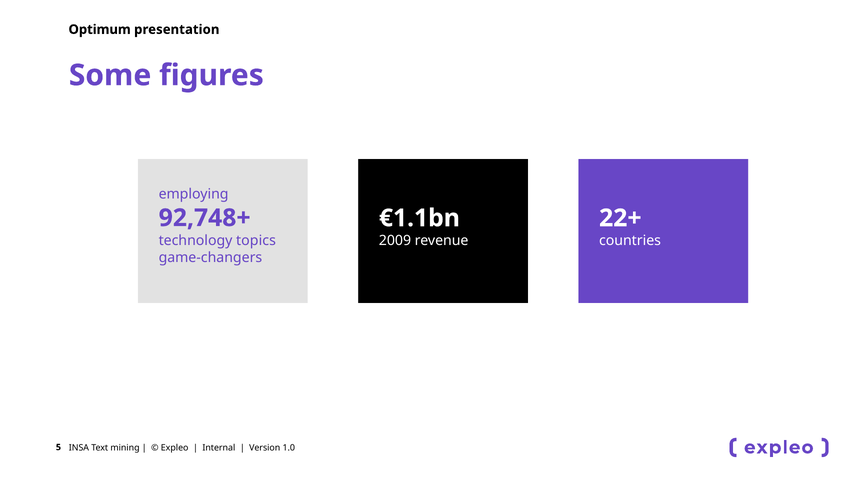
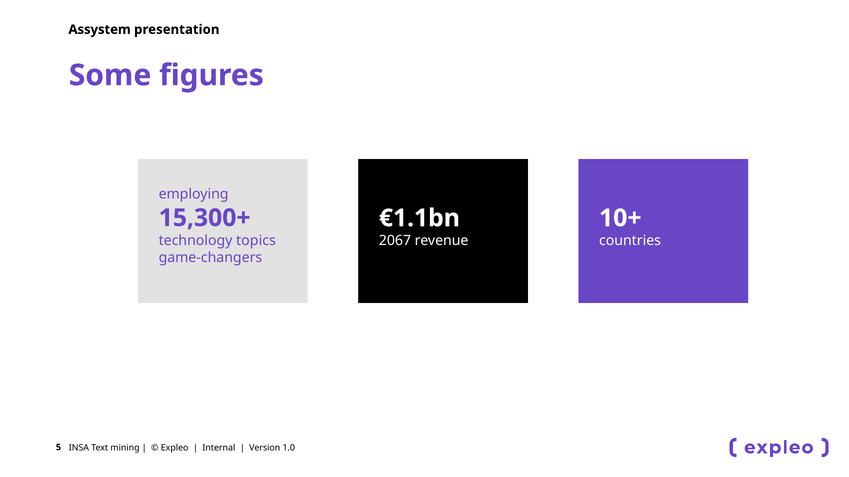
Optimum: Optimum -> Assystem
92,748+: 92,748+ -> 15,300+
22+: 22+ -> 10+
2009: 2009 -> 2067
